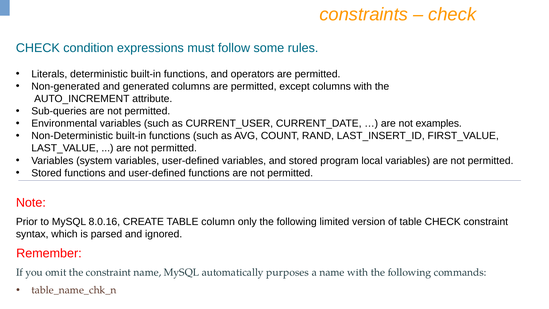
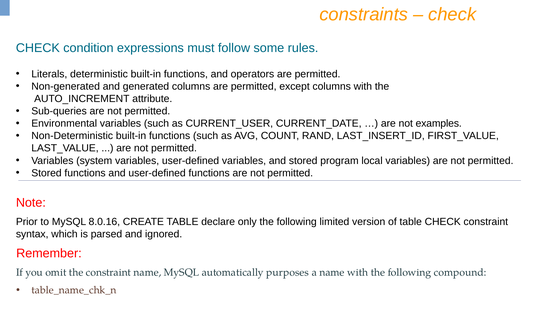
column: column -> declare
commands: commands -> compound
